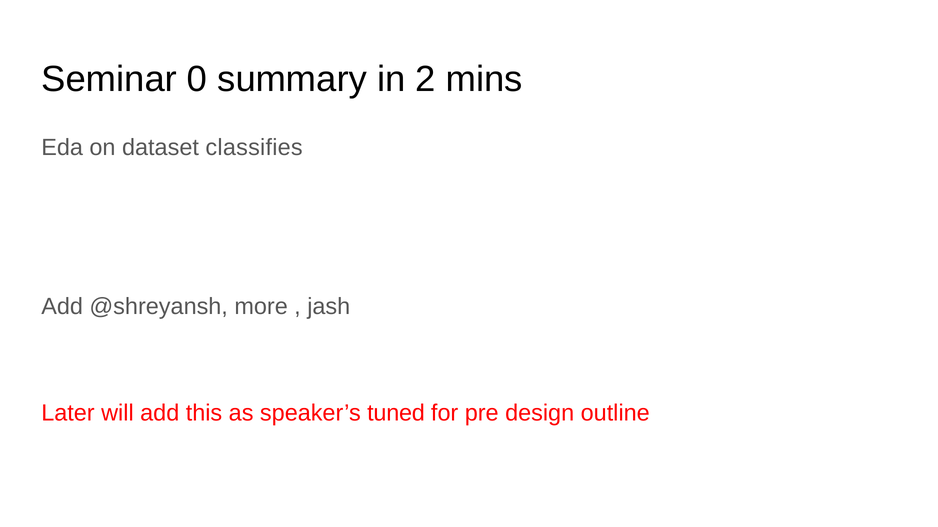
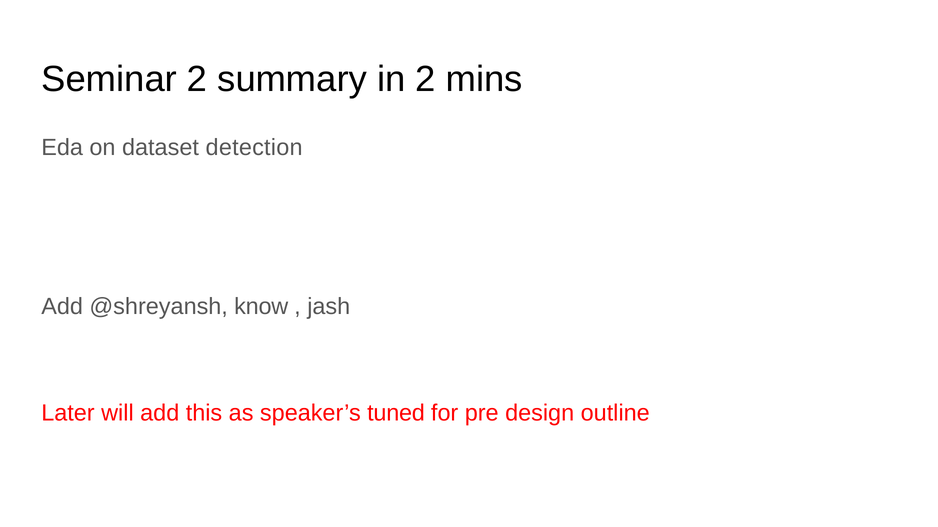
Seminar 0: 0 -> 2
classifies: classifies -> detection
more: more -> know
